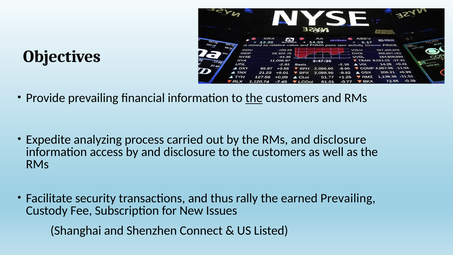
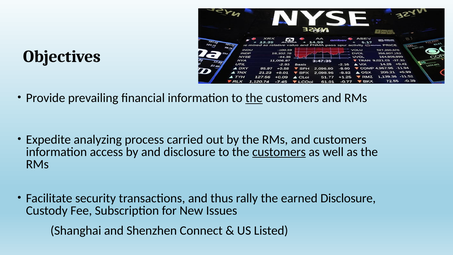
RMs and disclosure: disclosure -> customers
customers at (279, 152) underline: none -> present
earned Prevailing: Prevailing -> Disclosure
